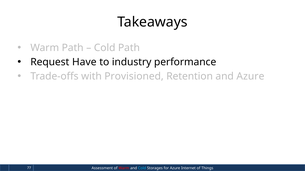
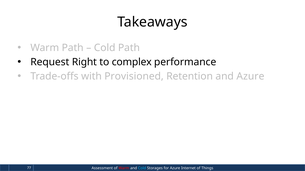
Have: Have -> Right
industry: industry -> complex
